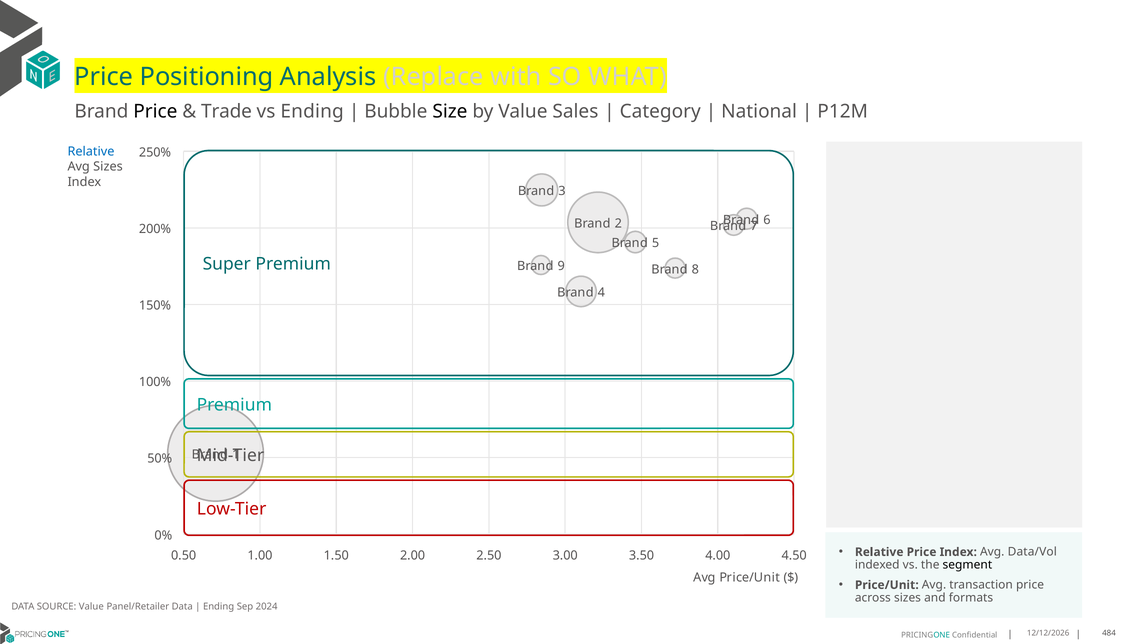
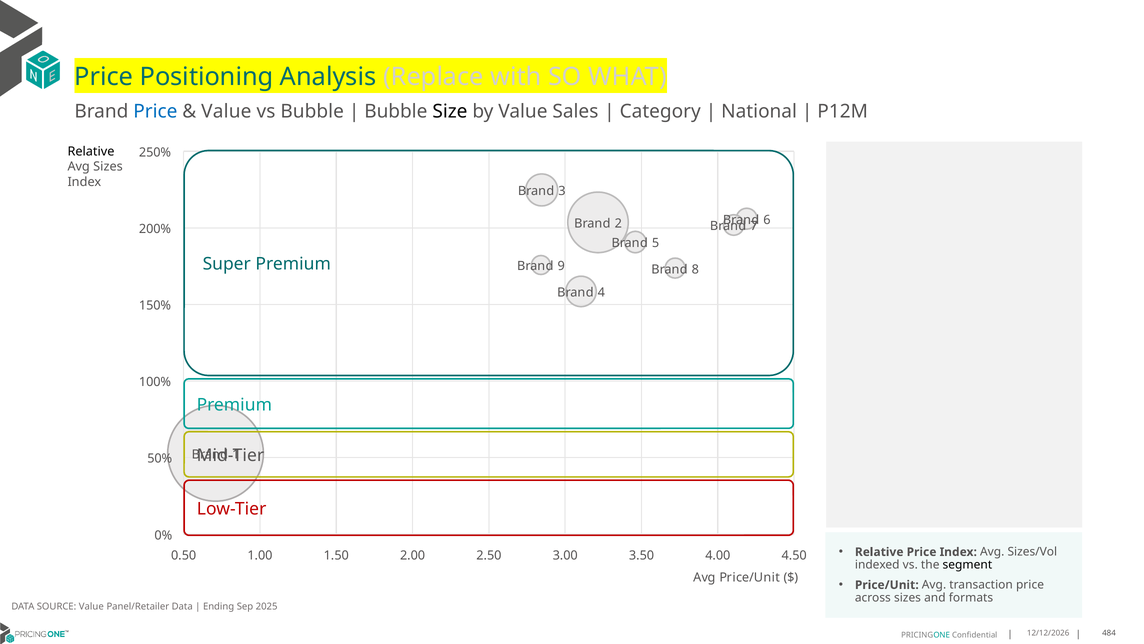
Price at (155, 112) colour: black -> blue
Trade at (227, 112): Trade -> Value
vs Ending: Ending -> Bubble
Relative at (91, 151) colour: blue -> black
Data/Vol: Data/Vol -> Sizes/Vol
2024: 2024 -> 2025
